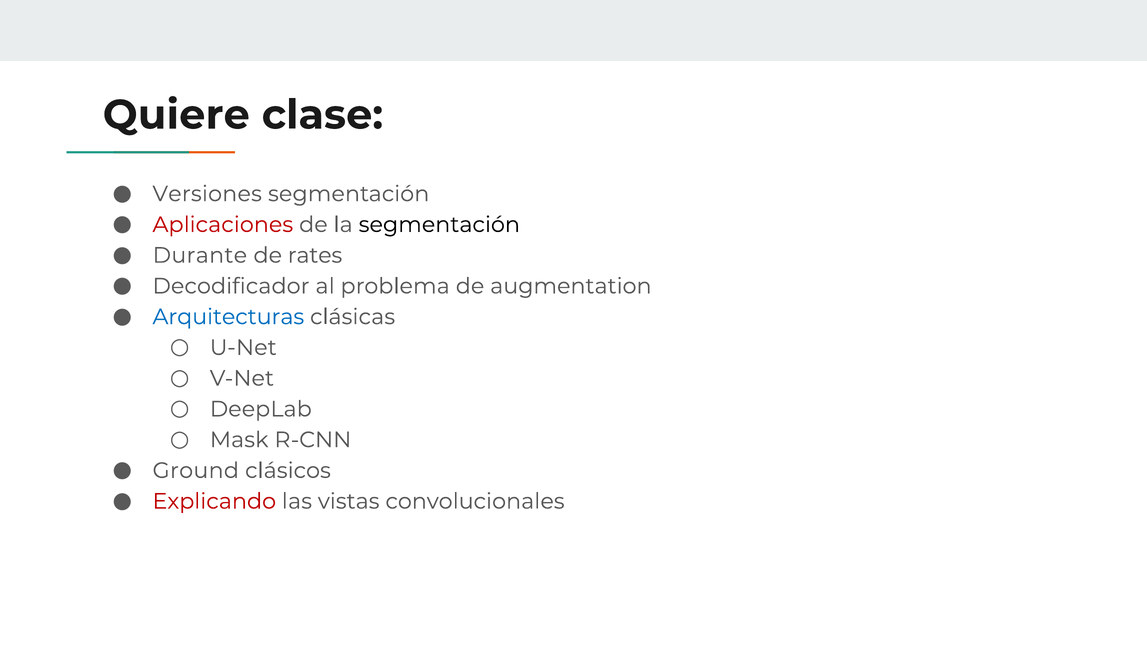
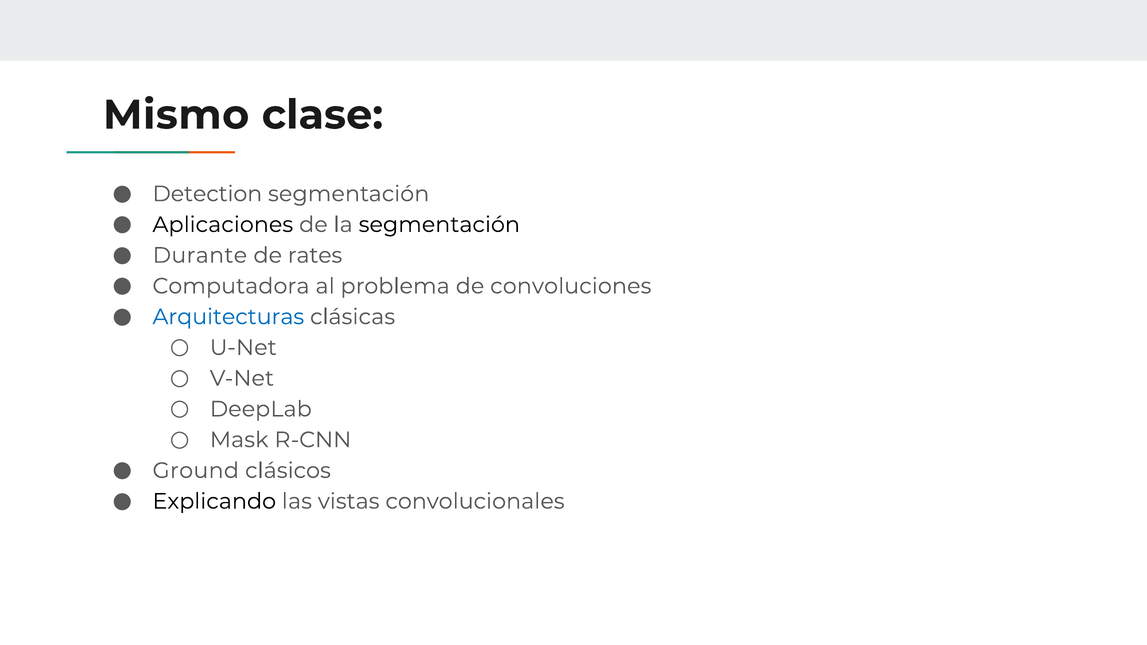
Quiere: Quiere -> Mismo
Versiones: Versiones -> Detection
Aplicaciones colour: red -> black
Decodificador: Decodificador -> Computadora
augmentation: augmentation -> convoluciones
Explicando colour: red -> black
